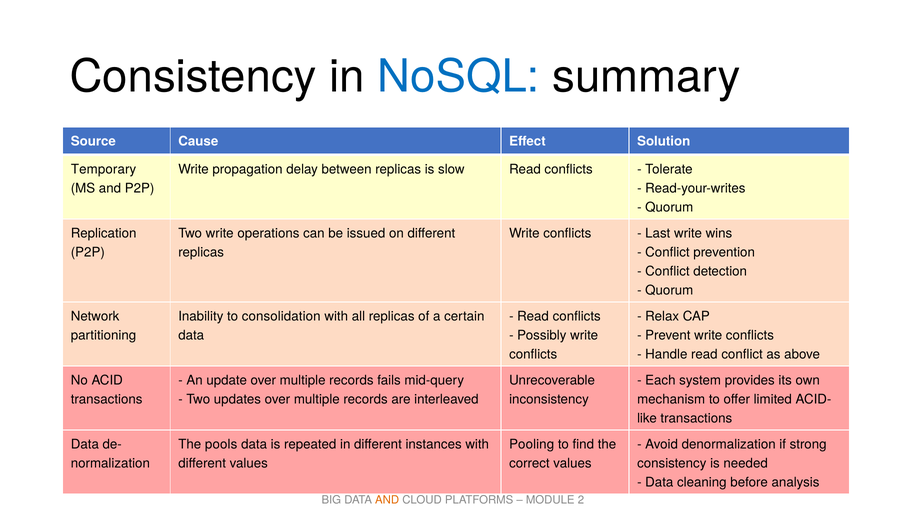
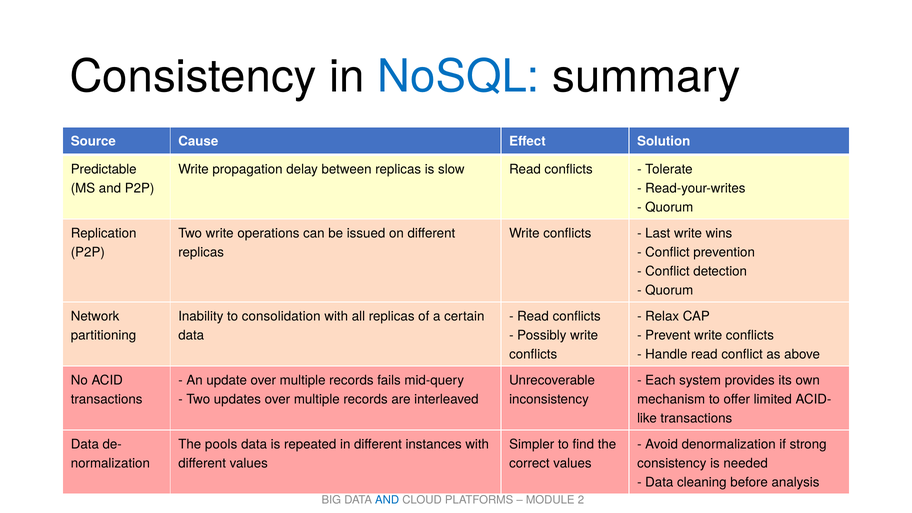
Temporary: Temporary -> Predictable
Pooling: Pooling -> Simpler
AND at (387, 500) colour: orange -> blue
